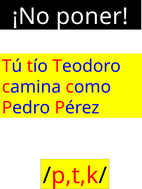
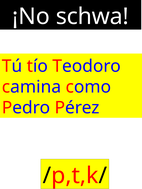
poner: poner -> schwa
